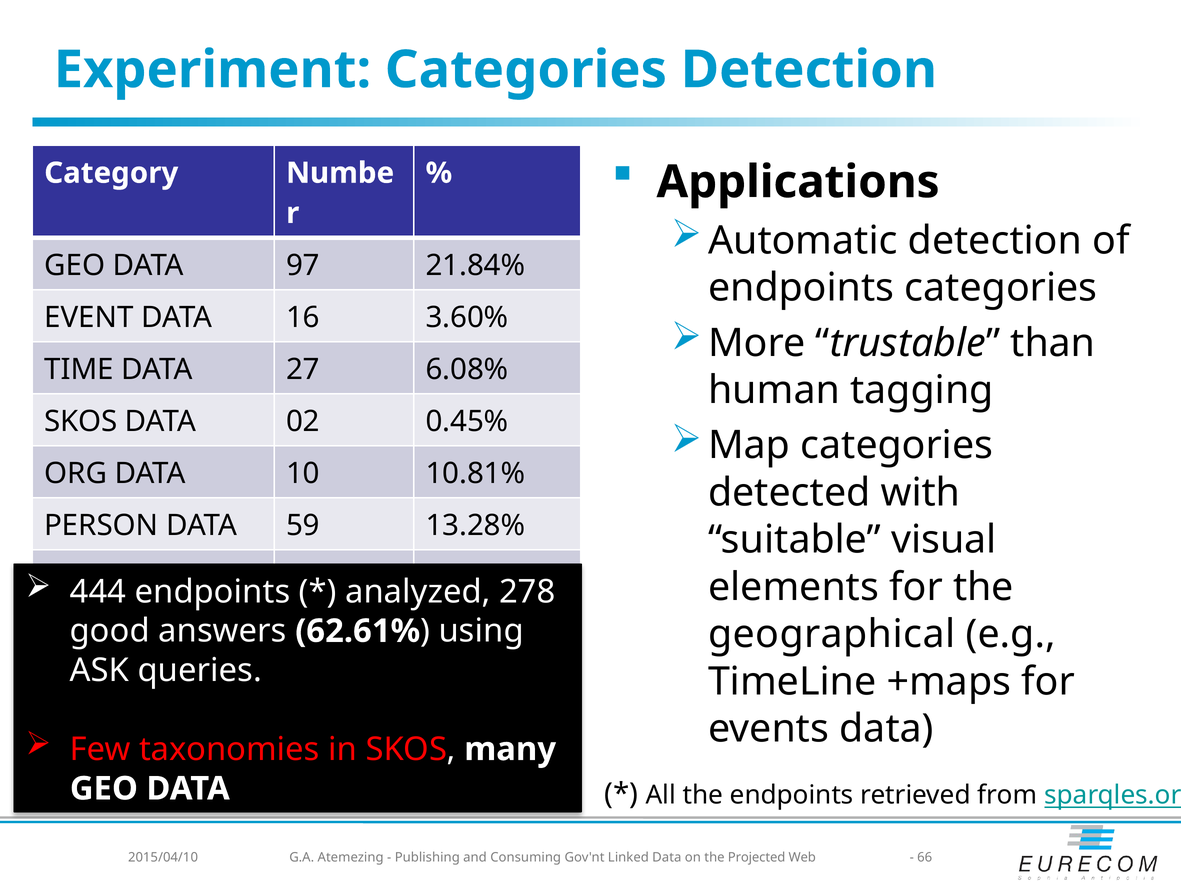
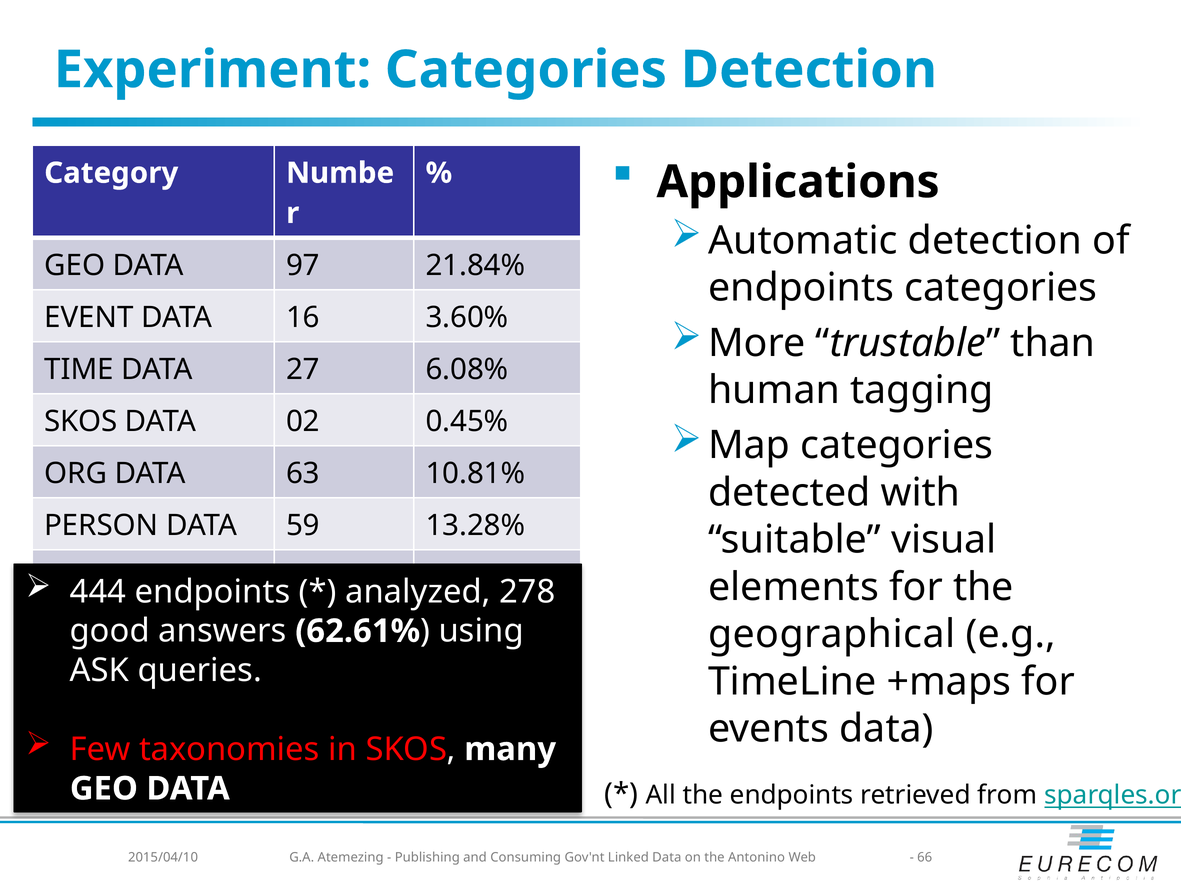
10: 10 -> 63
Projected: Projected -> Antonino
